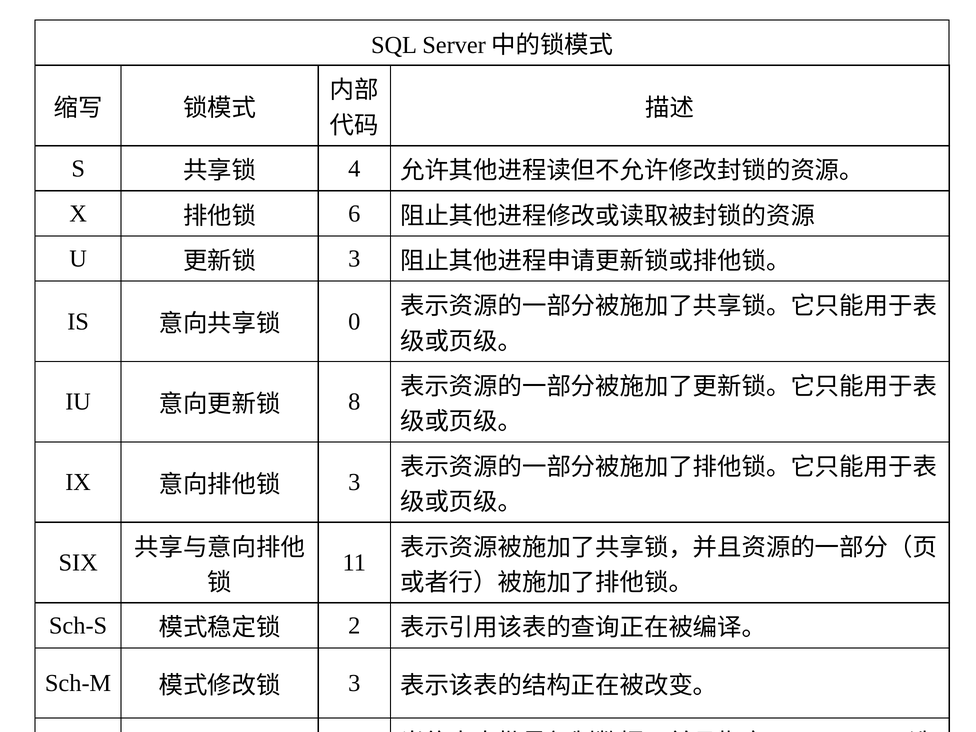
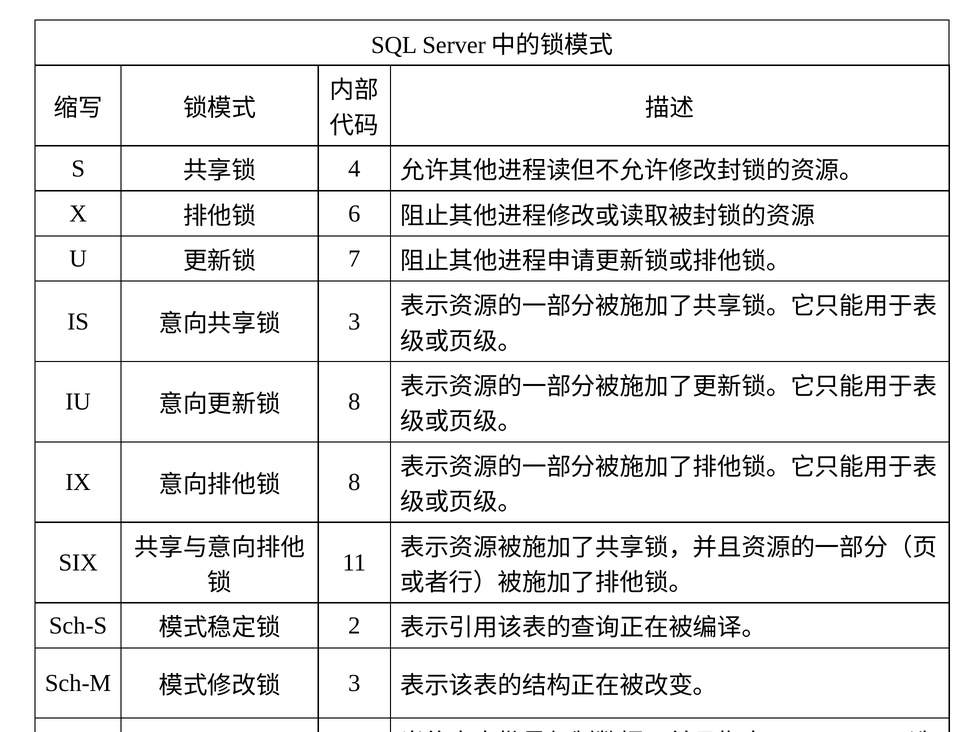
3 at (354, 259): 3 -> 7
0 at (354, 321): 0 -> 3
3 at (354, 482): 3 -> 8
